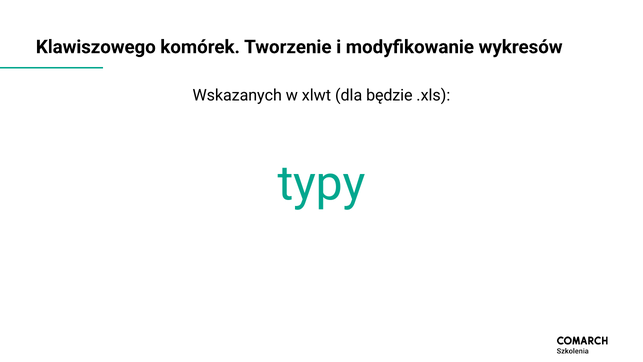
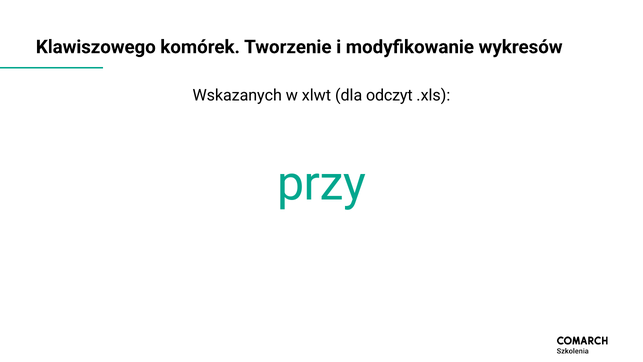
będzie: będzie -> odczyt
typy: typy -> przy
